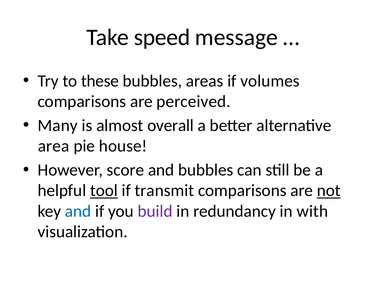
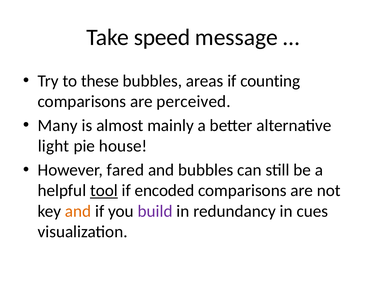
volumes: volumes -> counting
overall: overall -> mainly
area: area -> light
score: score -> fared
transmit: transmit -> encoded
not underline: present -> none
and at (78, 212) colour: blue -> orange
with: with -> cues
